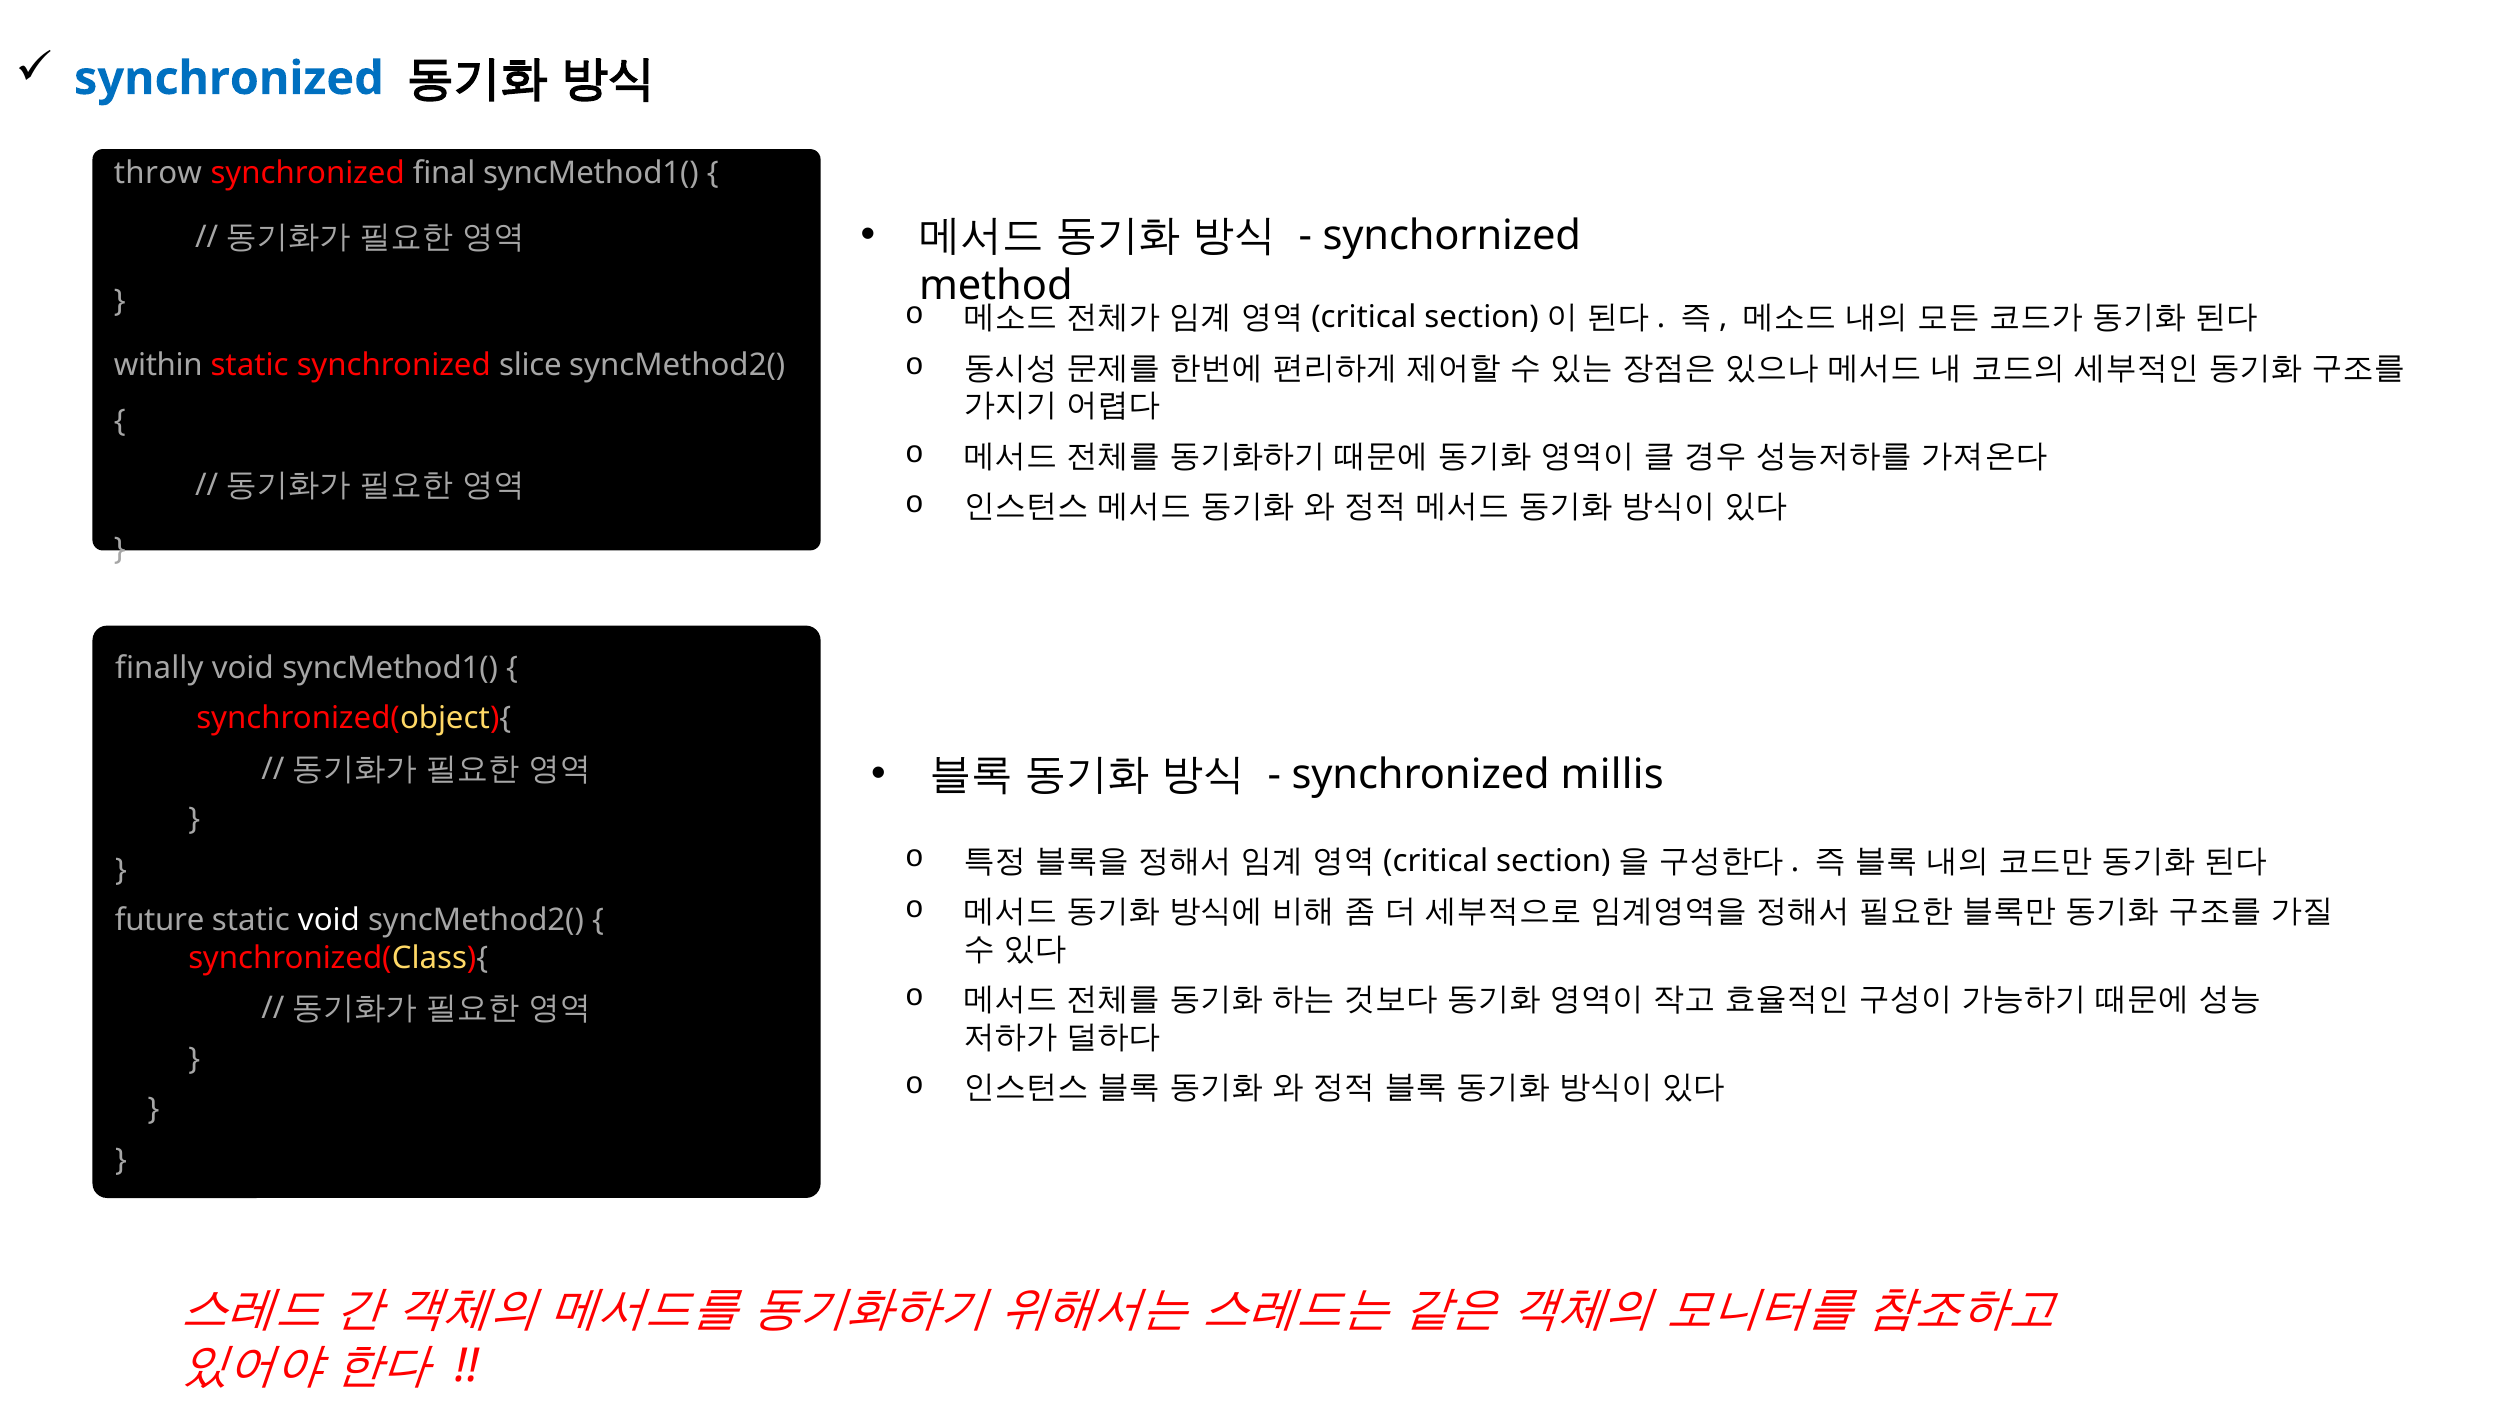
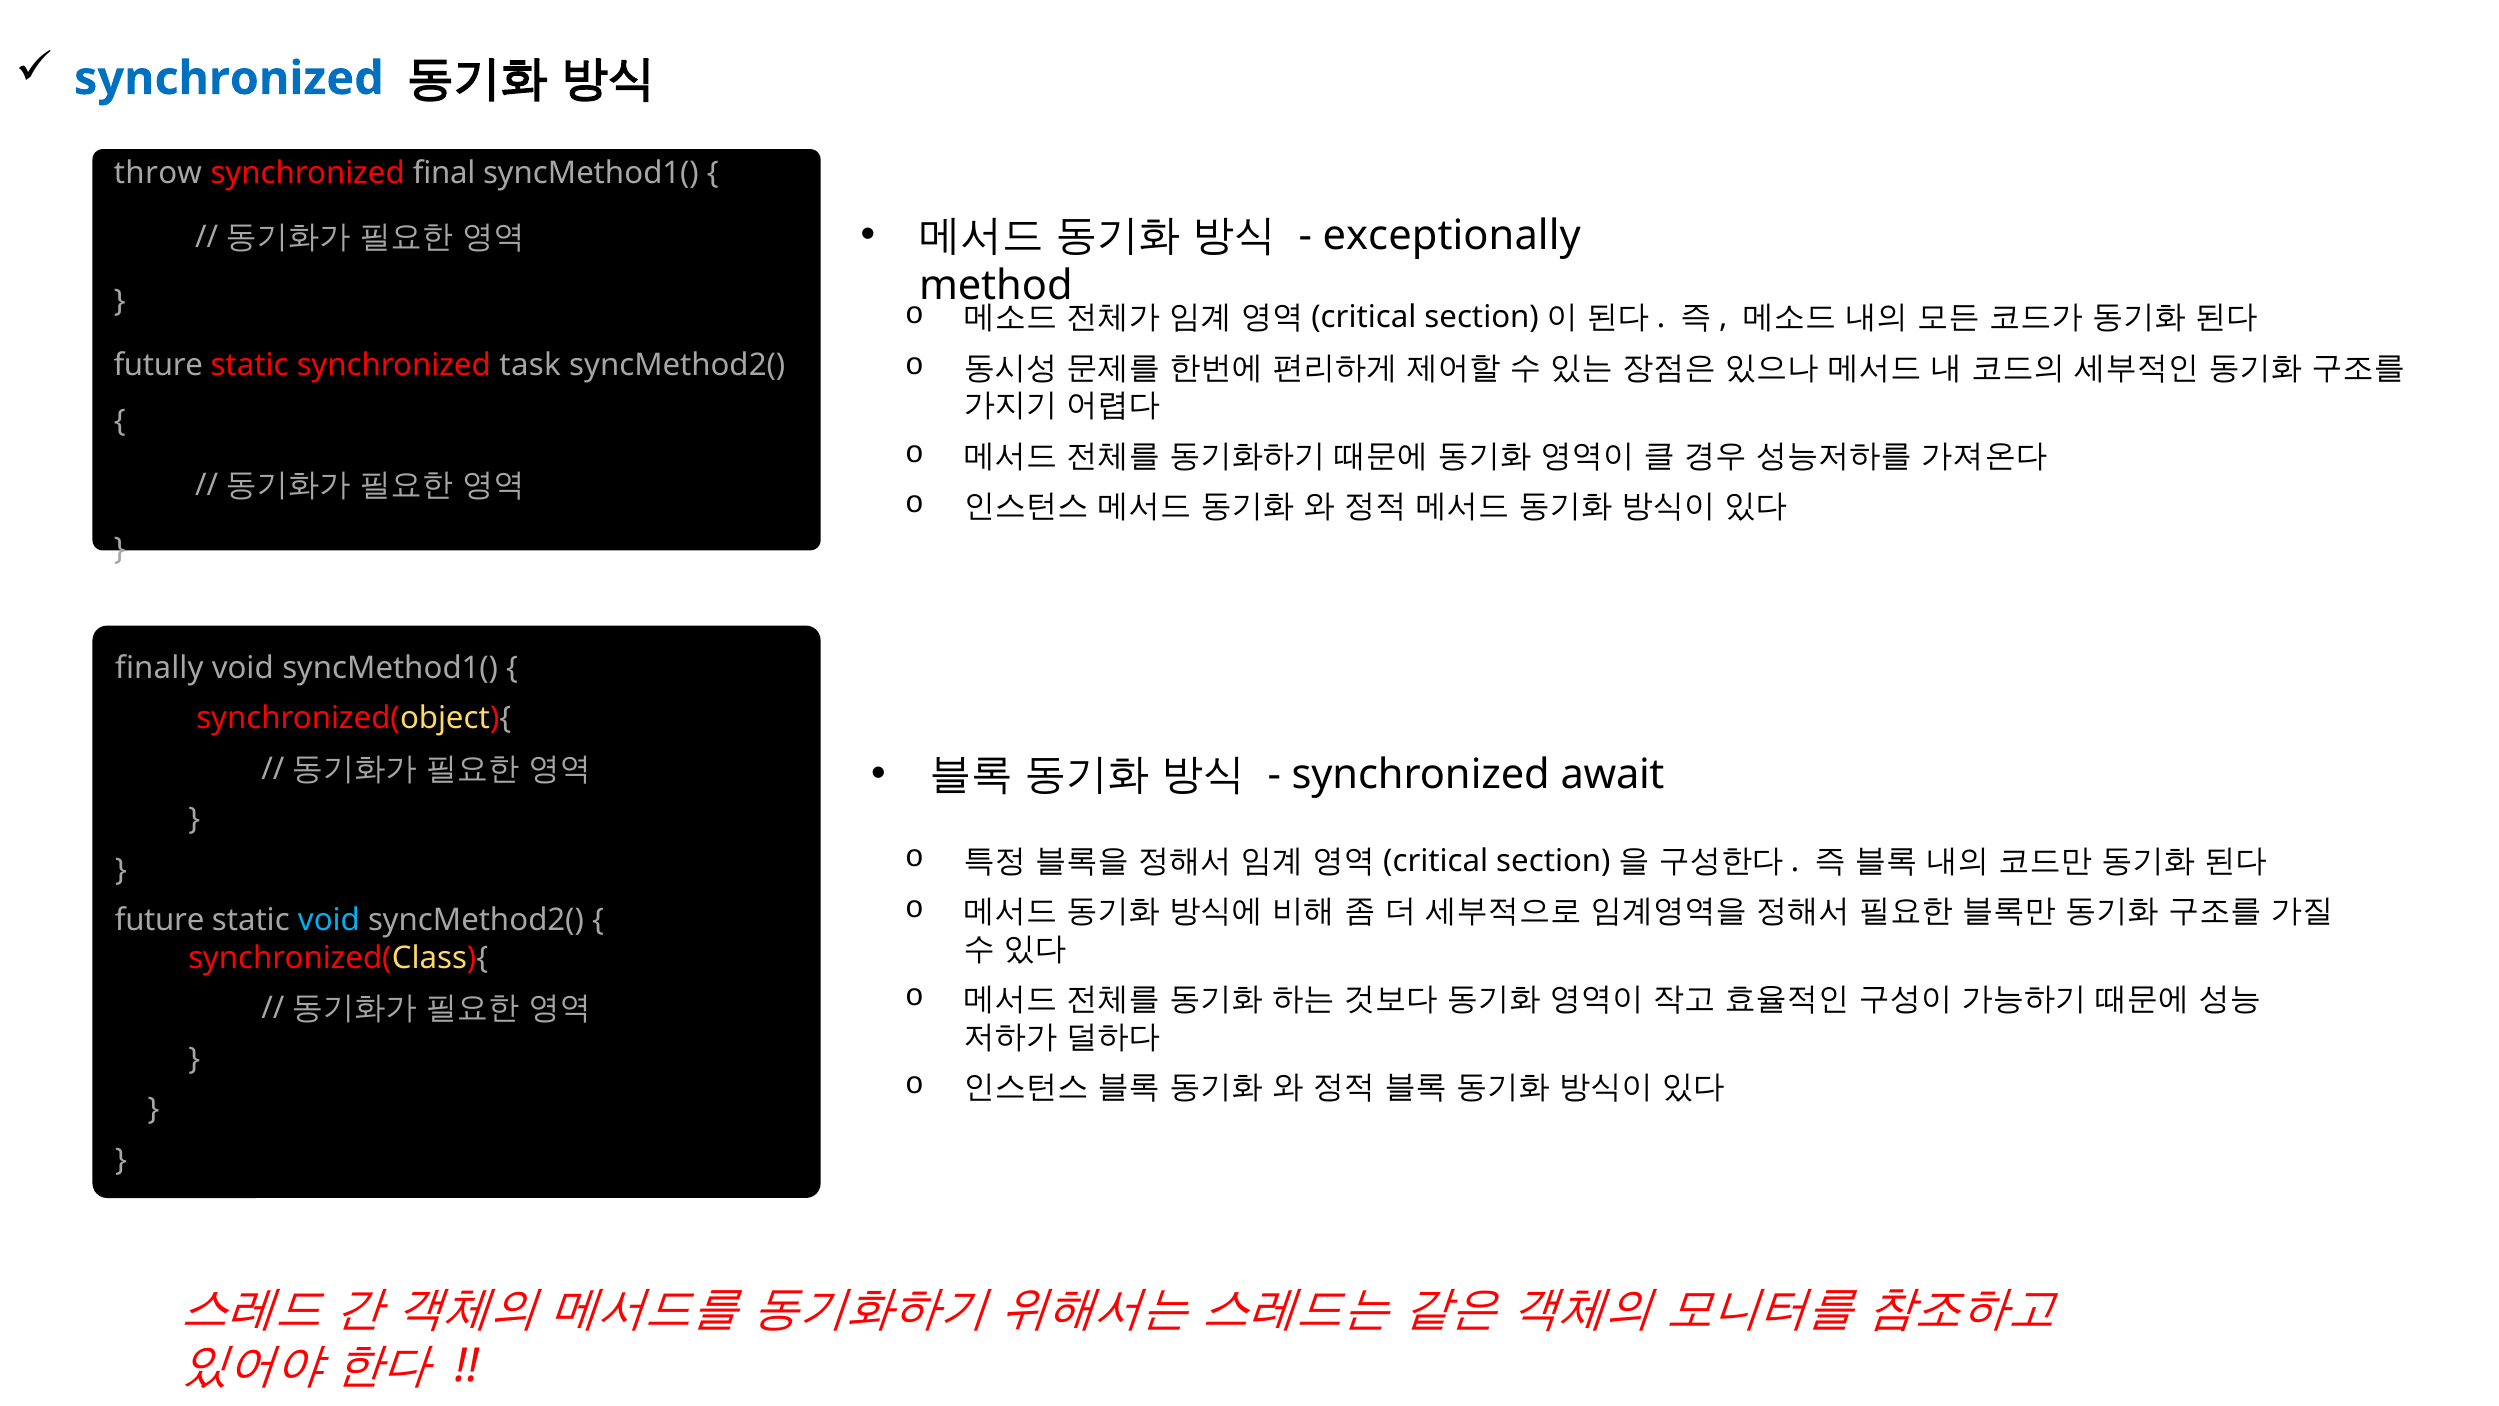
synchornized: synchornized -> exceptionally
within at (158, 365): within -> future
slice: slice -> task
millis: millis -> await
void at (329, 920) colour: white -> light blue
